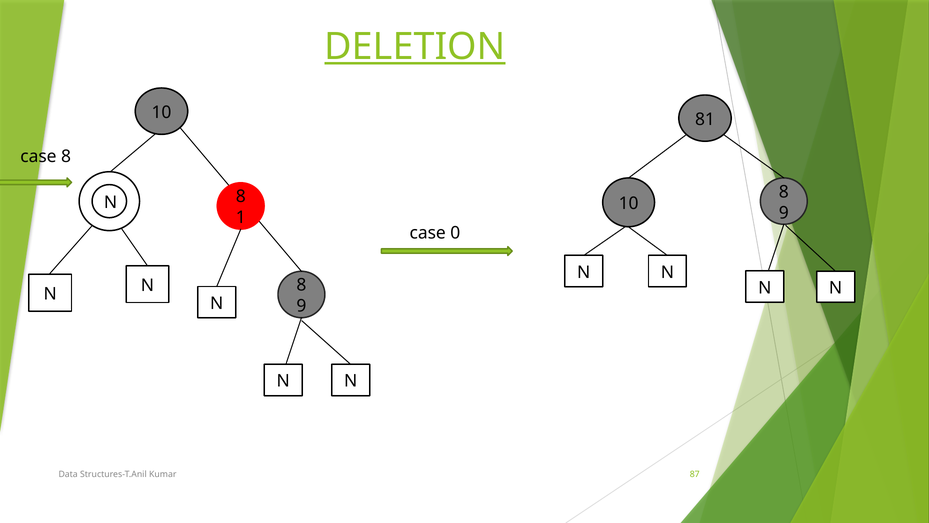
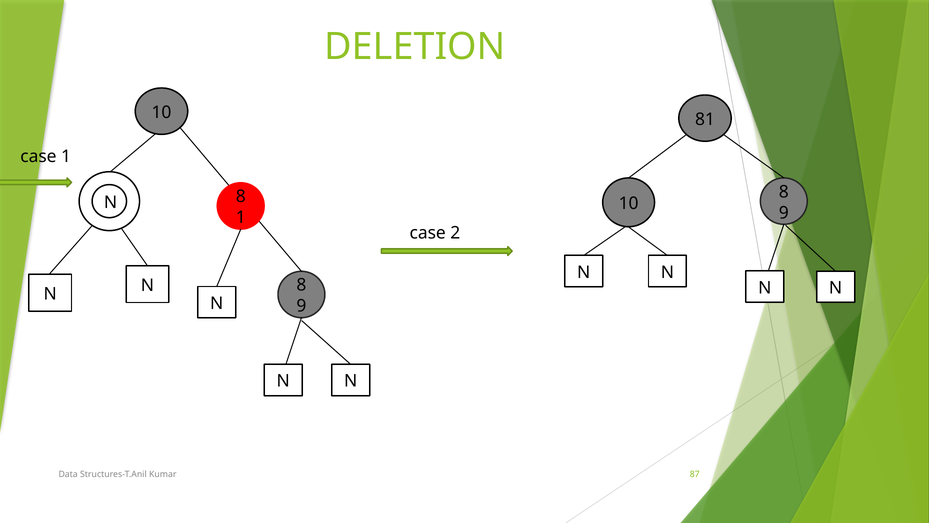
DELETION underline: present -> none
case 8: 8 -> 1
0: 0 -> 2
